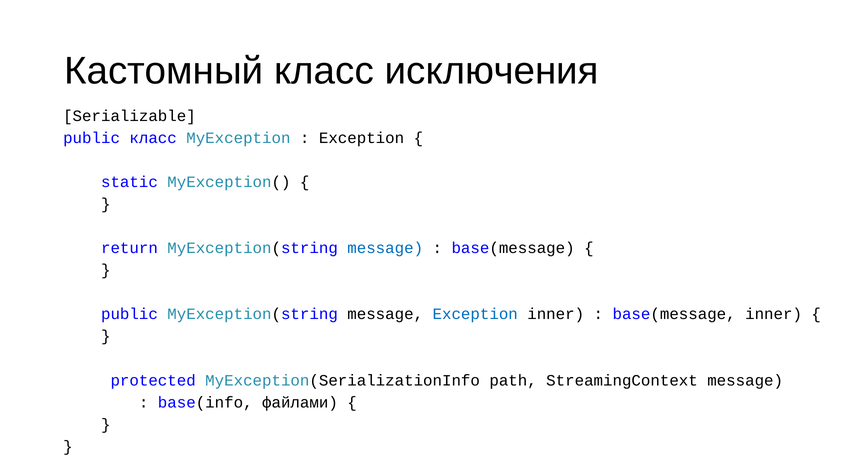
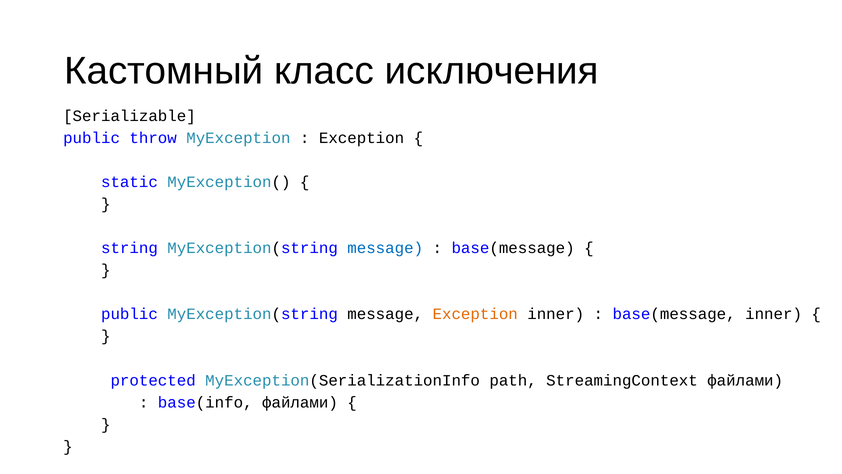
public класс: класс -> throw
return: return -> string
Exception at (475, 314) colour: blue -> orange
StreamingContext message: message -> файлами
